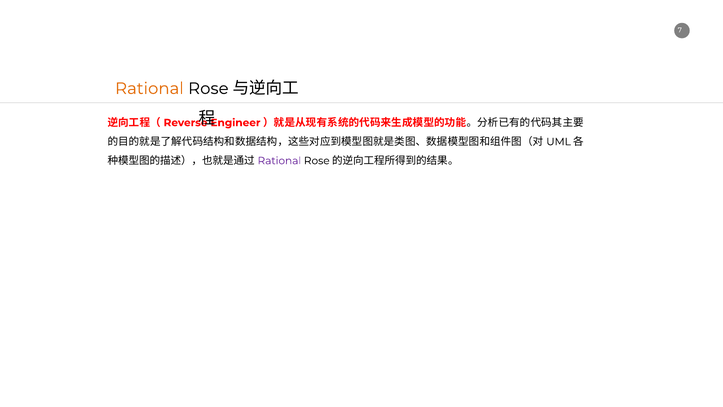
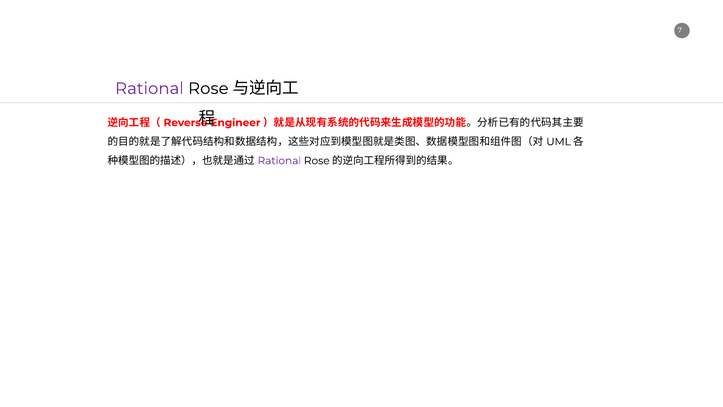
Rational at (149, 88) colour: orange -> purple
